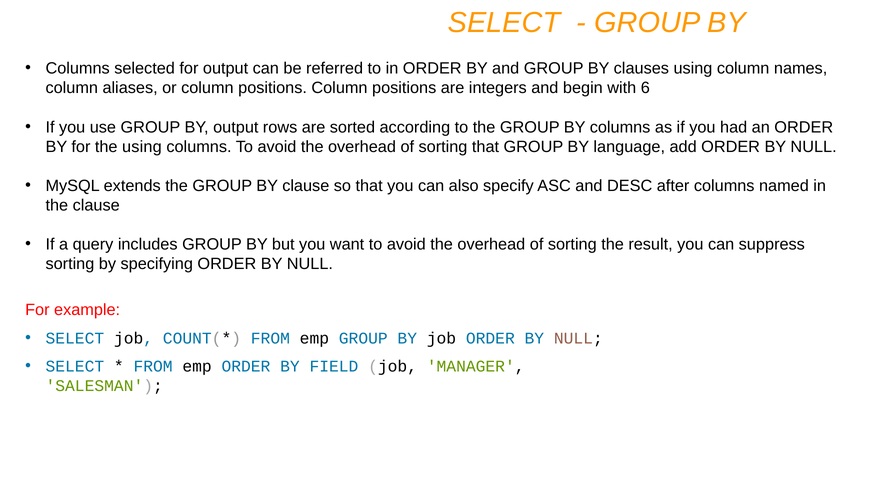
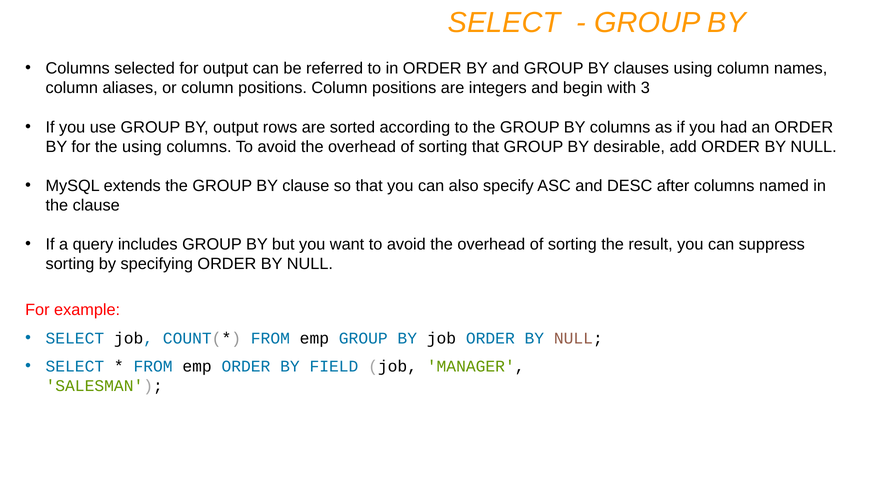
6: 6 -> 3
language: language -> desirable
